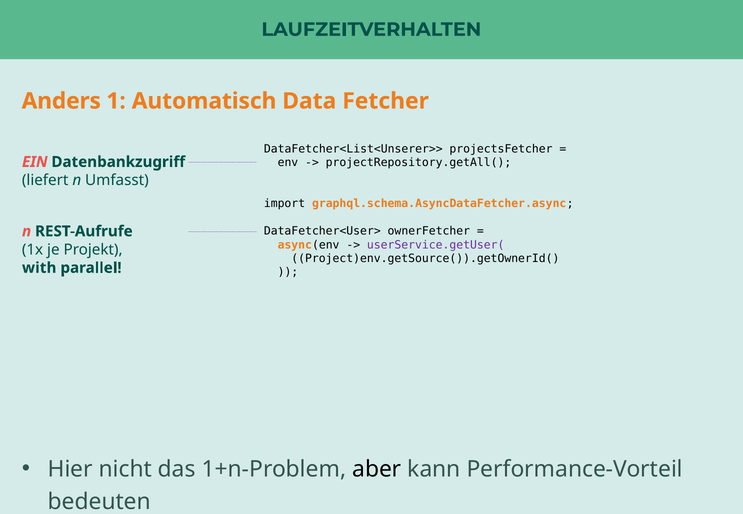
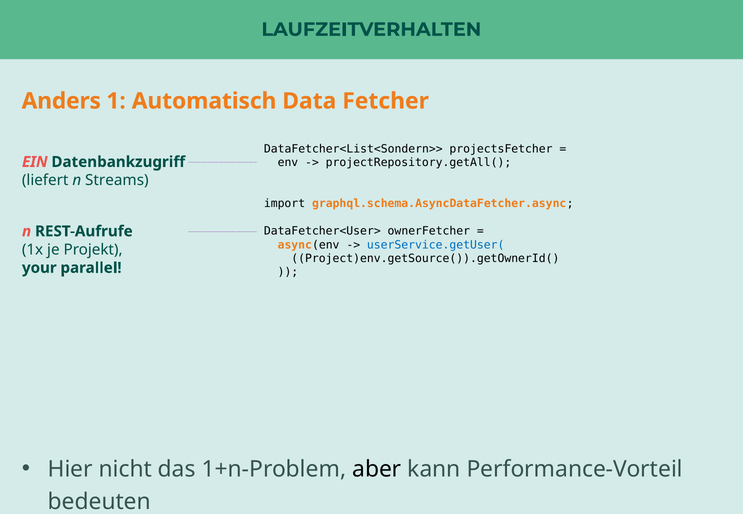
DataFetcher<List<Unserer>>: DataFetcher<List<Unserer>> -> DataFetcher<List<Sondern>>
Umfasst: Umfasst -> Streams
userService.getUser( colour: purple -> blue
with: with -> your
